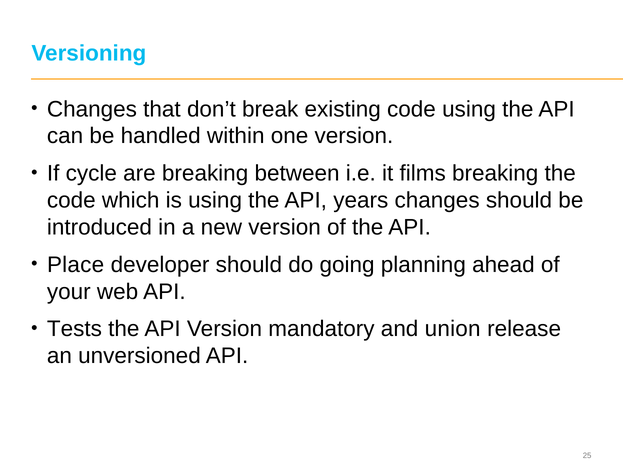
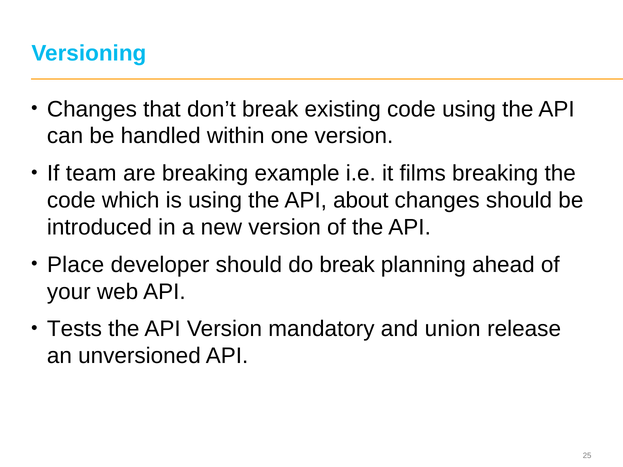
cycle: cycle -> team
between: between -> example
years: years -> about
do going: going -> break
